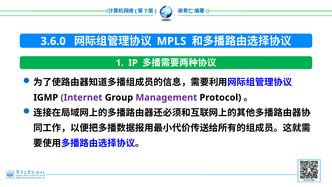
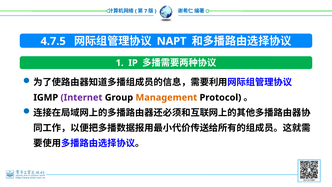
3.6.0: 3.6.0 -> 4.7.5
MPLS: MPLS -> NAPT
Management colour: purple -> orange
